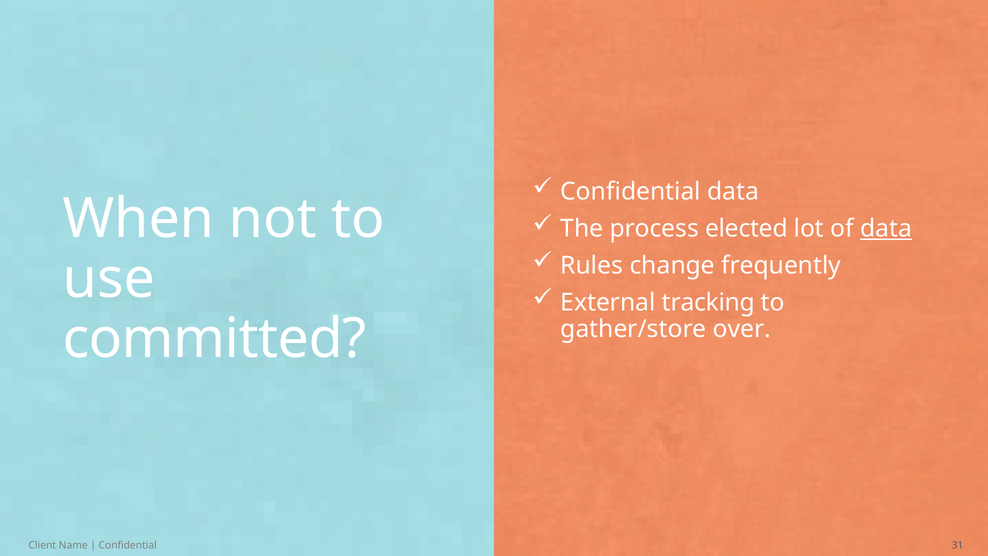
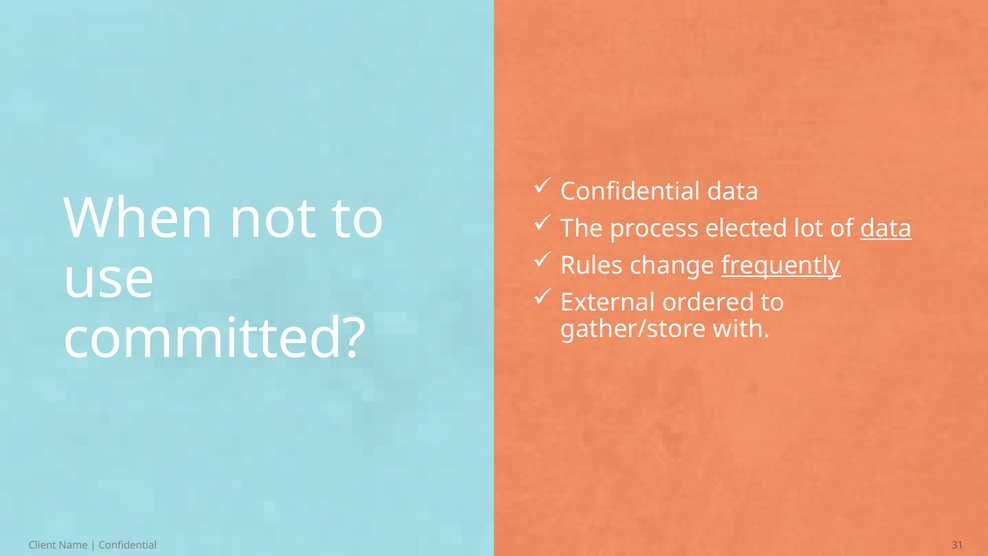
frequently underline: none -> present
tracking: tracking -> ordered
over: over -> with
